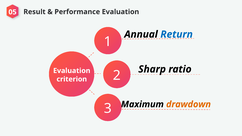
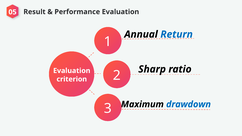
drawdown colour: orange -> blue
